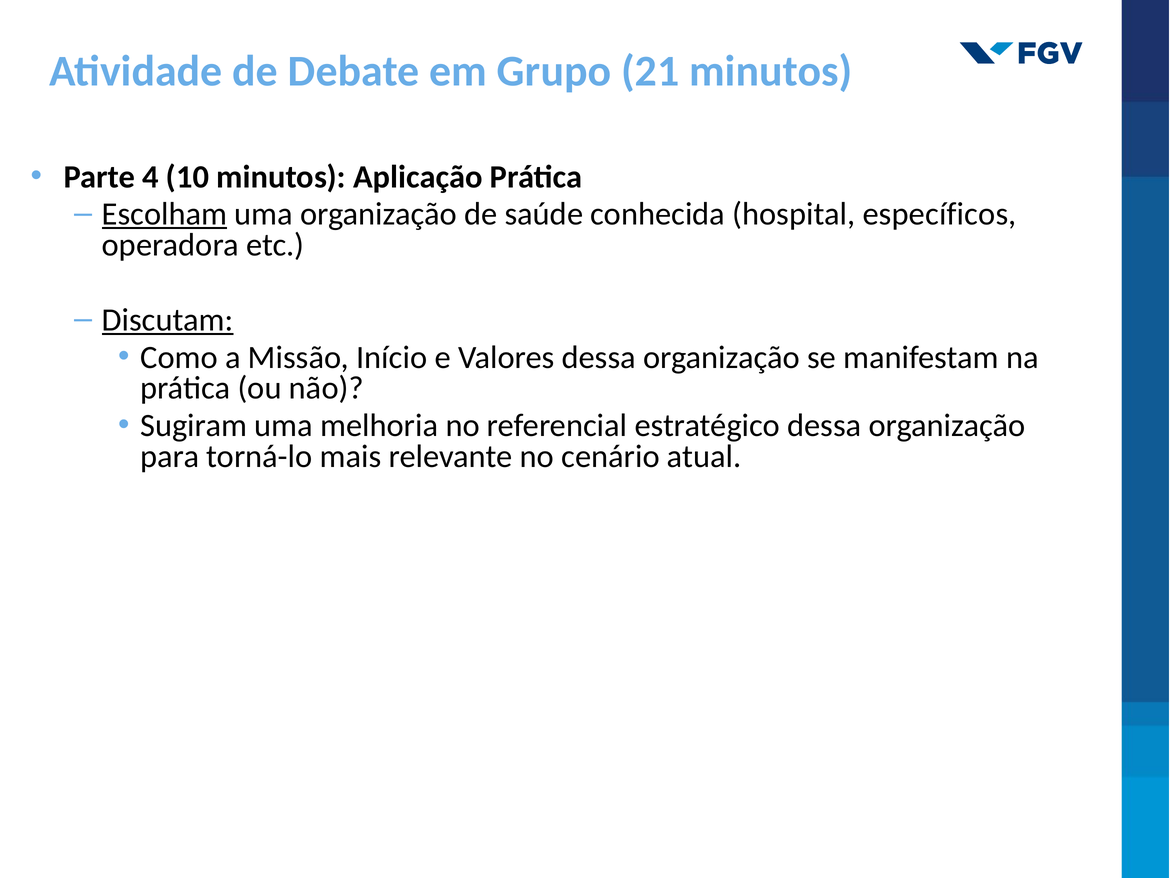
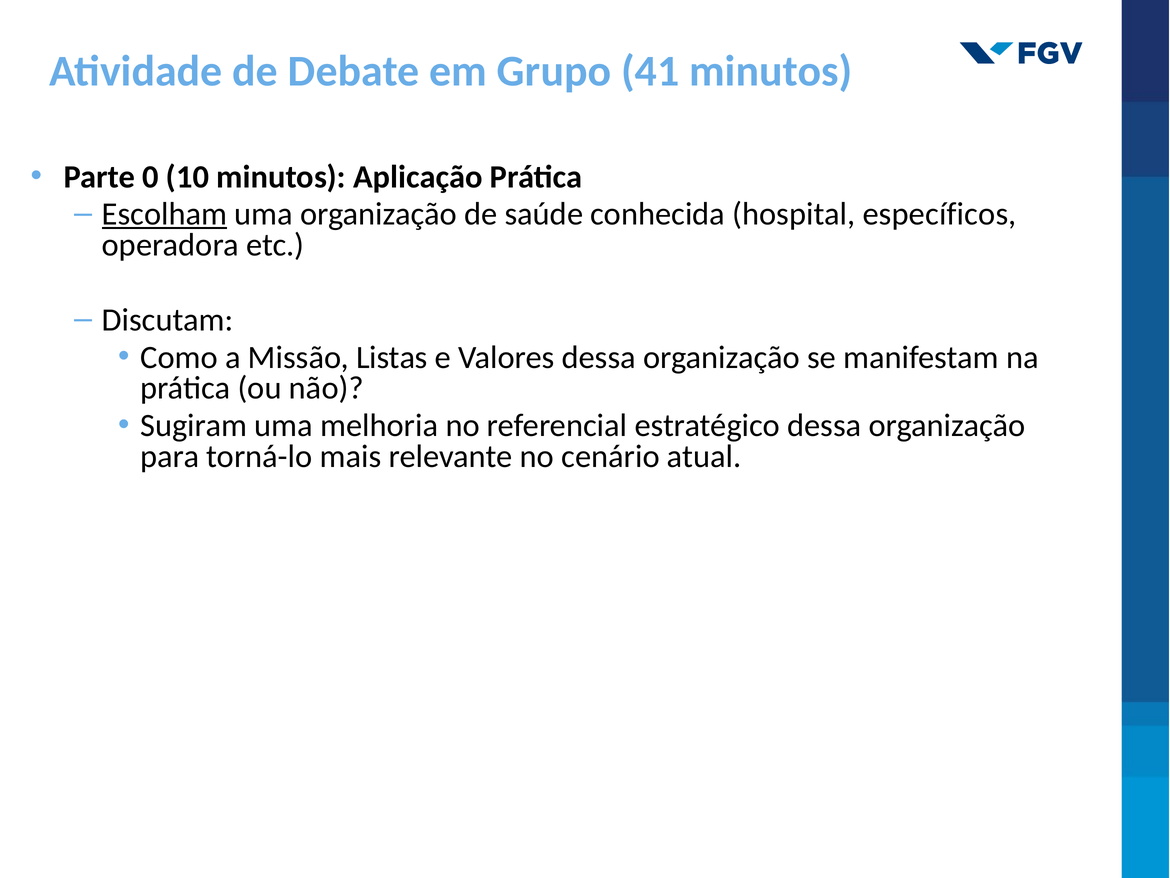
21: 21 -> 41
4: 4 -> 0
Discutam underline: present -> none
Início: Início -> Listas
